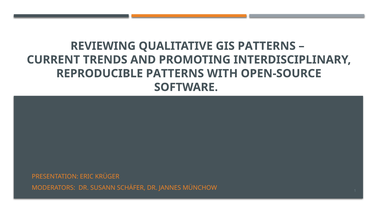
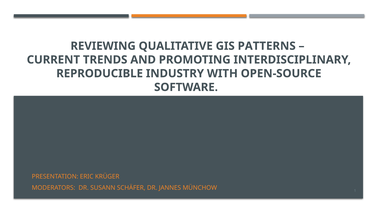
REPRODUCIBLE PATTERNS: PATTERNS -> INDUSTRY
